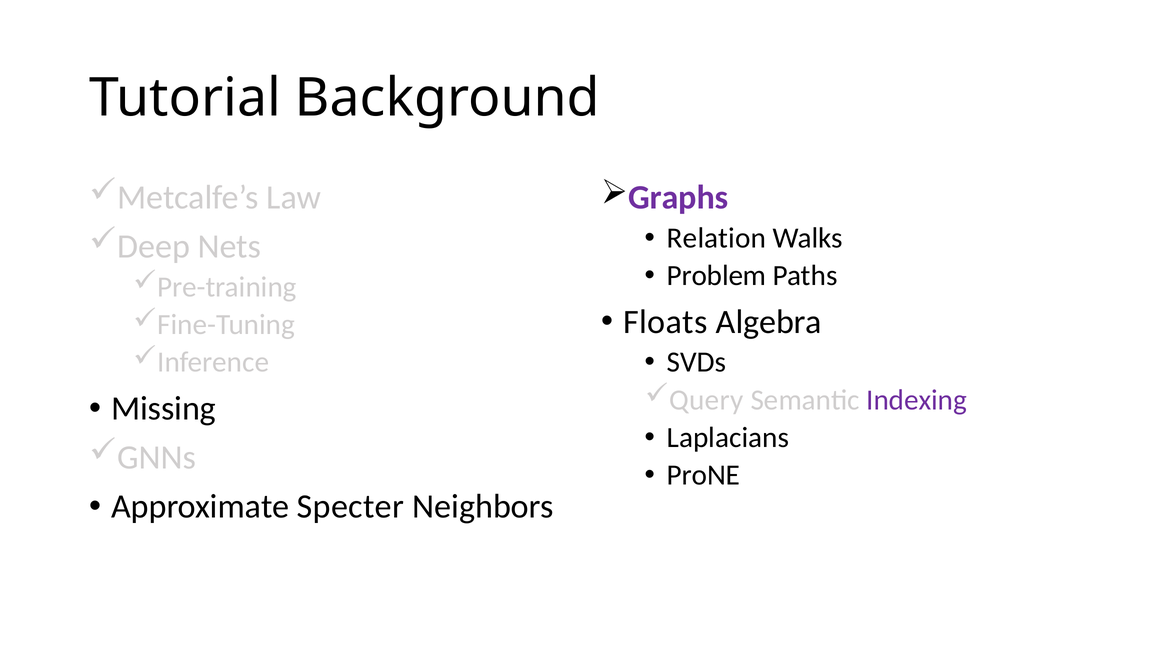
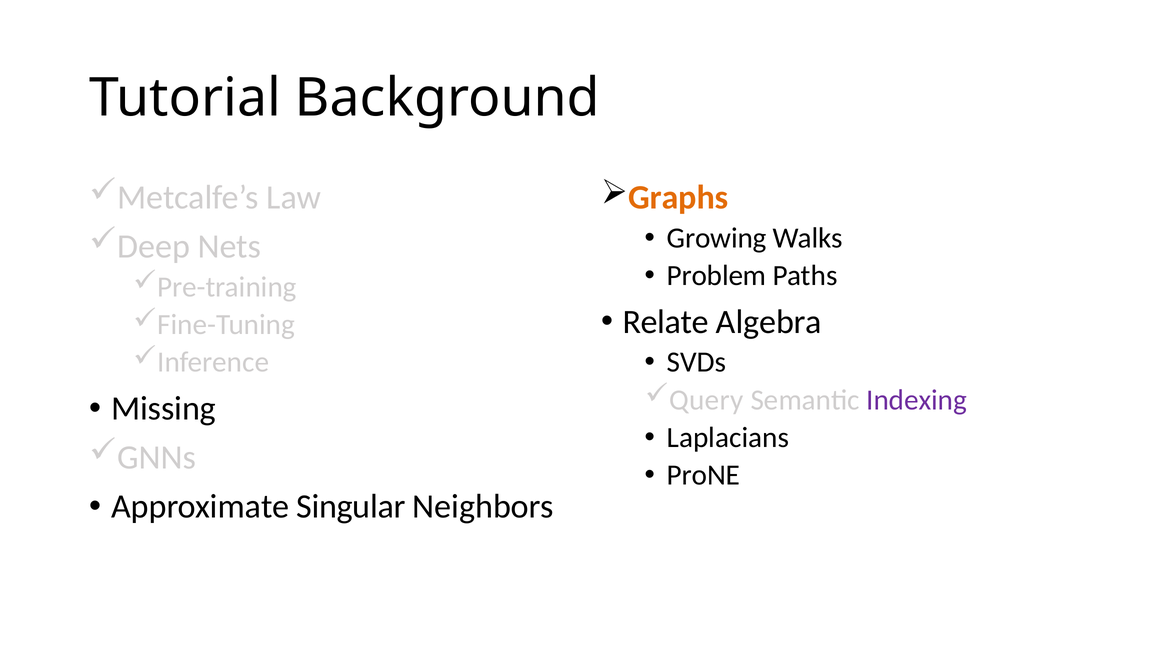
Graphs colour: purple -> orange
Relation: Relation -> Growing
Floats: Floats -> Relate
Specter: Specter -> Singular
